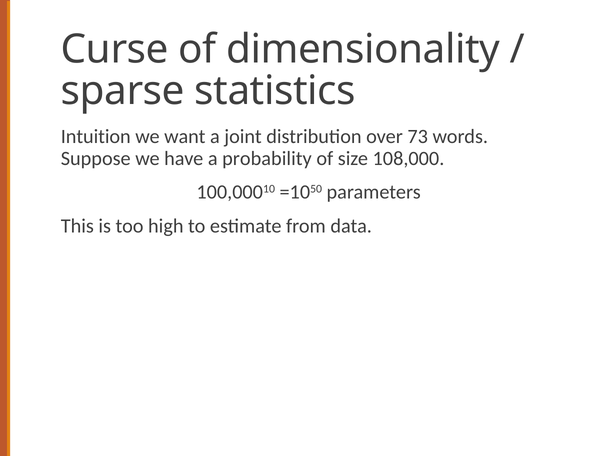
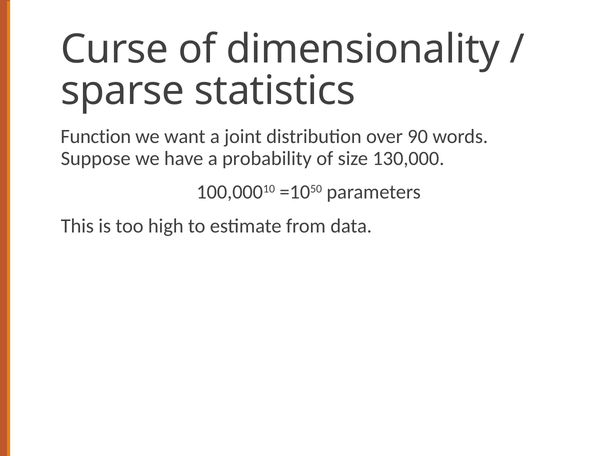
Intuition: Intuition -> Function
73: 73 -> 90
108,000: 108,000 -> 130,000
